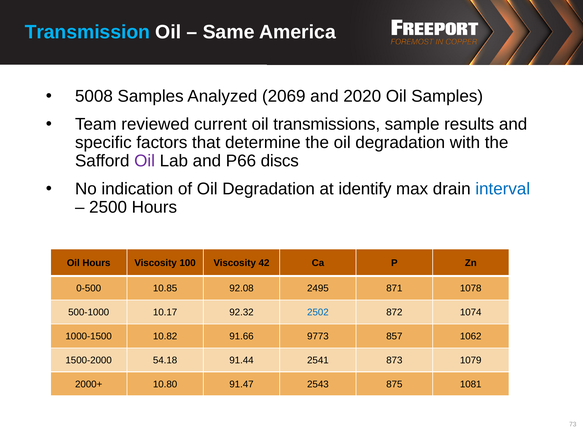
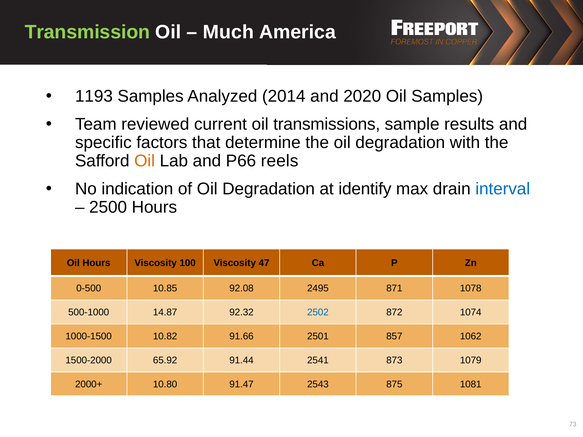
Transmission colour: light blue -> light green
Same: Same -> Much
5008: 5008 -> 1193
2069: 2069 -> 2014
Oil at (145, 161) colour: purple -> orange
discs: discs -> reels
42: 42 -> 47
10.17: 10.17 -> 14.87
9773: 9773 -> 2501
54.18: 54.18 -> 65.92
